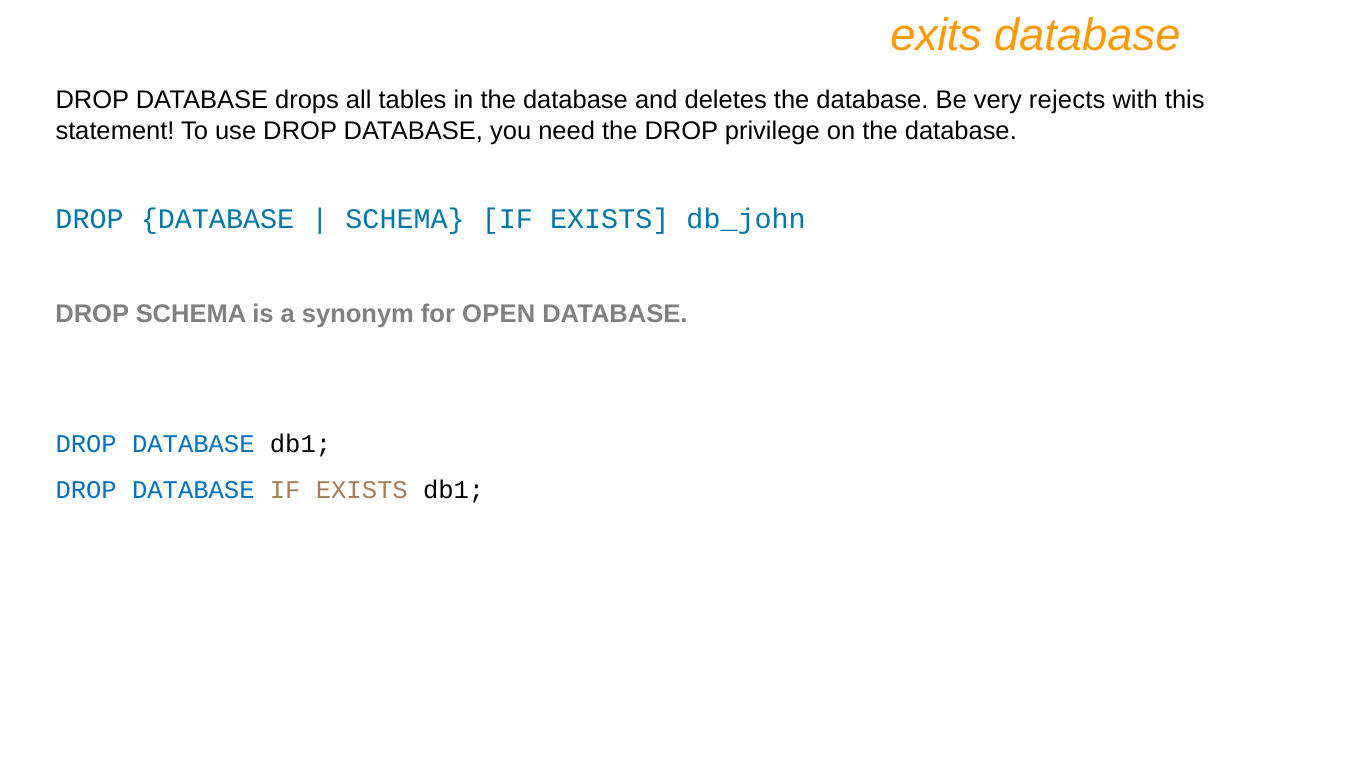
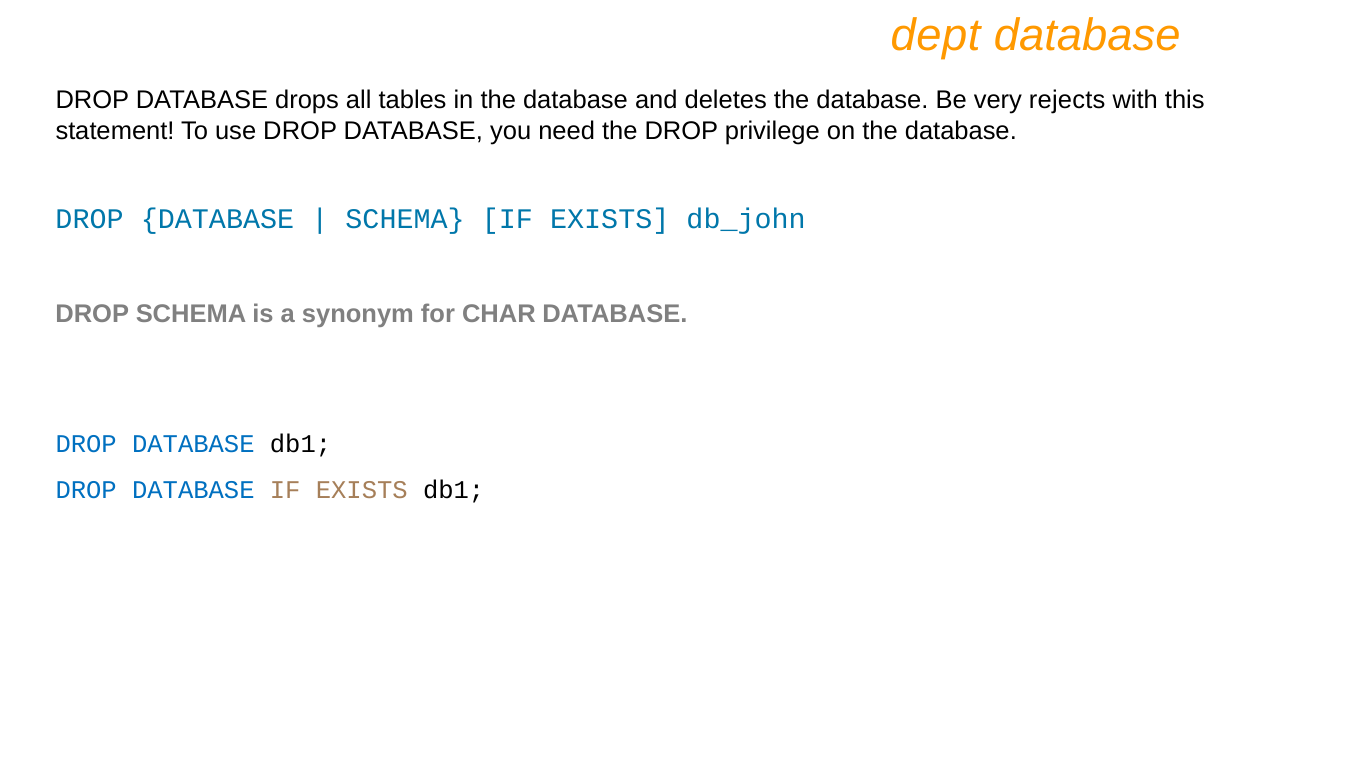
exits: exits -> dept
OPEN: OPEN -> CHAR
